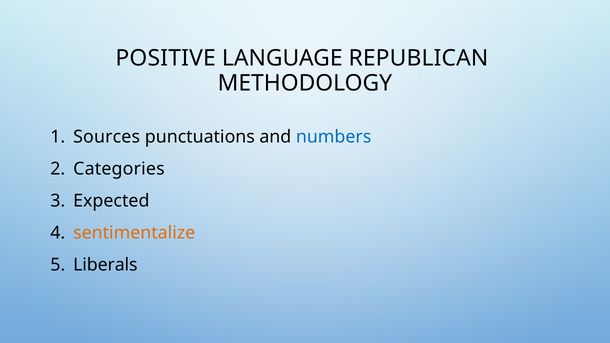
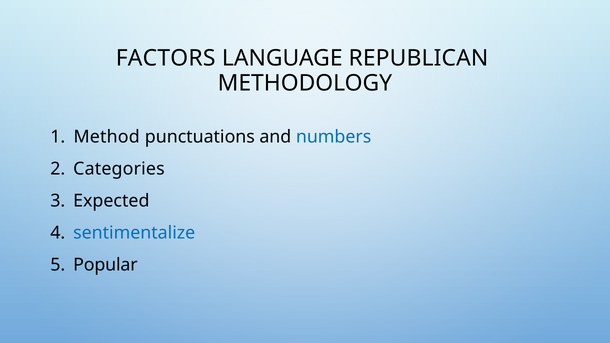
POSITIVE: POSITIVE -> FACTORS
Sources: Sources -> Method
sentimentalize colour: orange -> blue
Liberals: Liberals -> Popular
